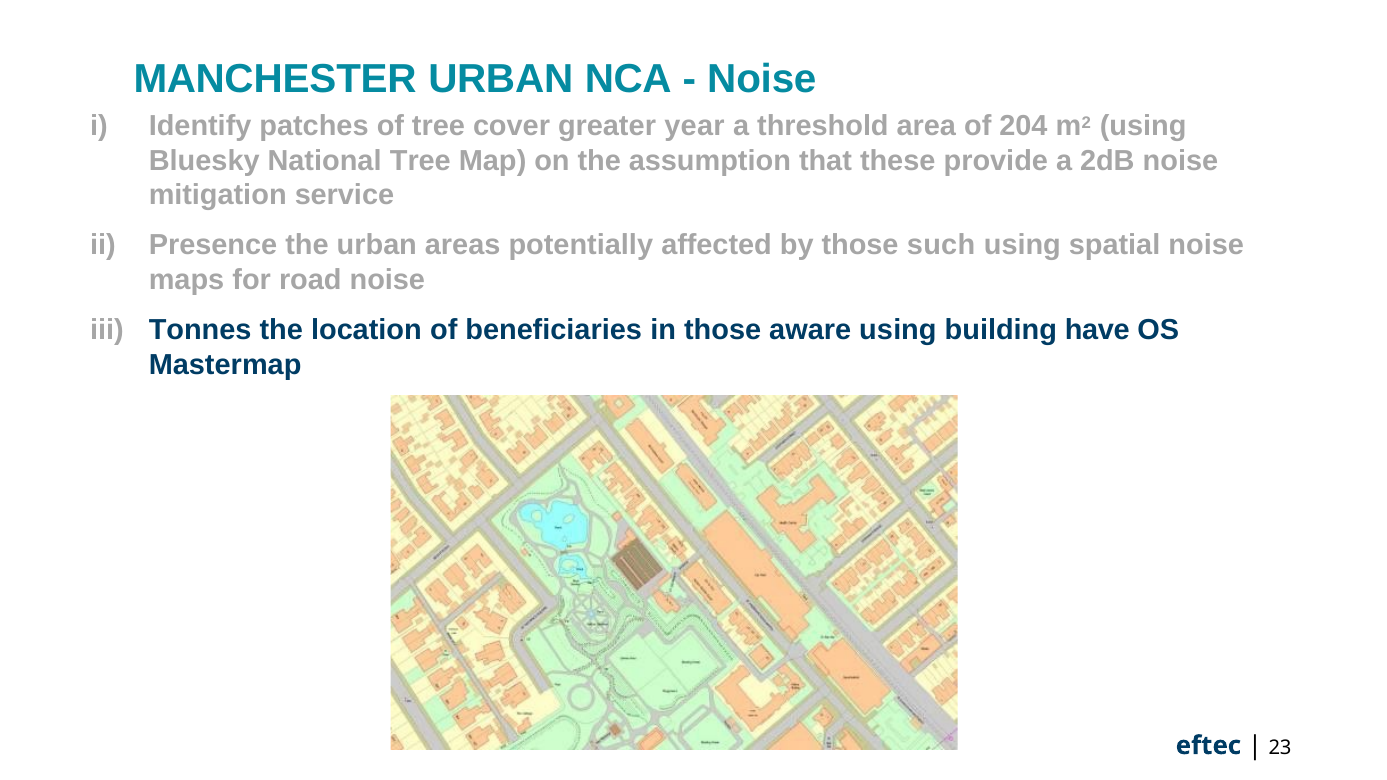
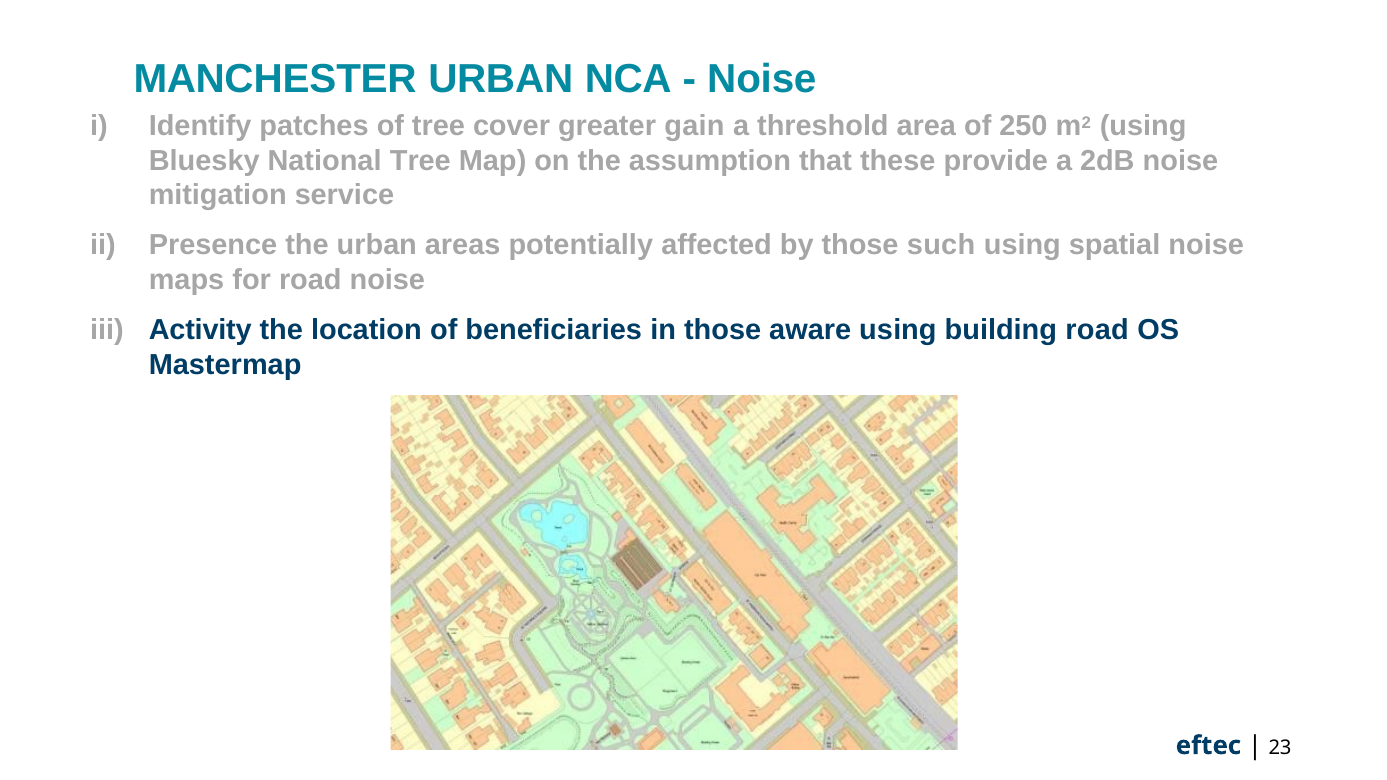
year: year -> gain
204: 204 -> 250
Tonnes: Tonnes -> Activity
building have: have -> road
